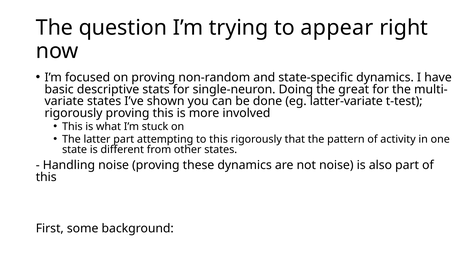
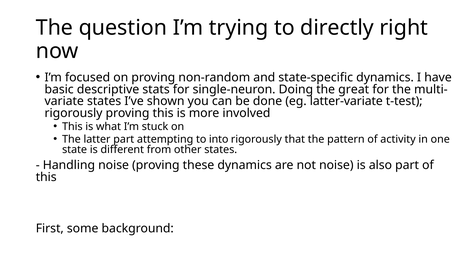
appear: appear -> directly
to this: this -> into
